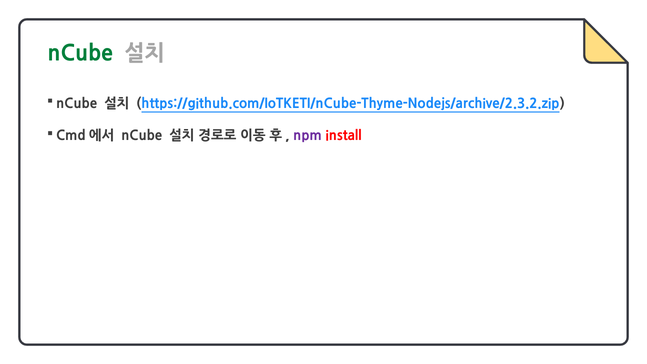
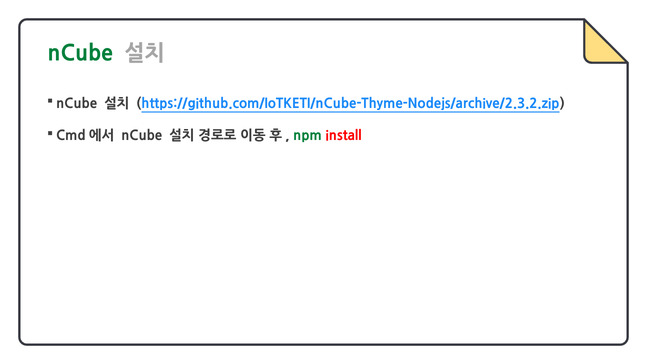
npm colour: purple -> green
